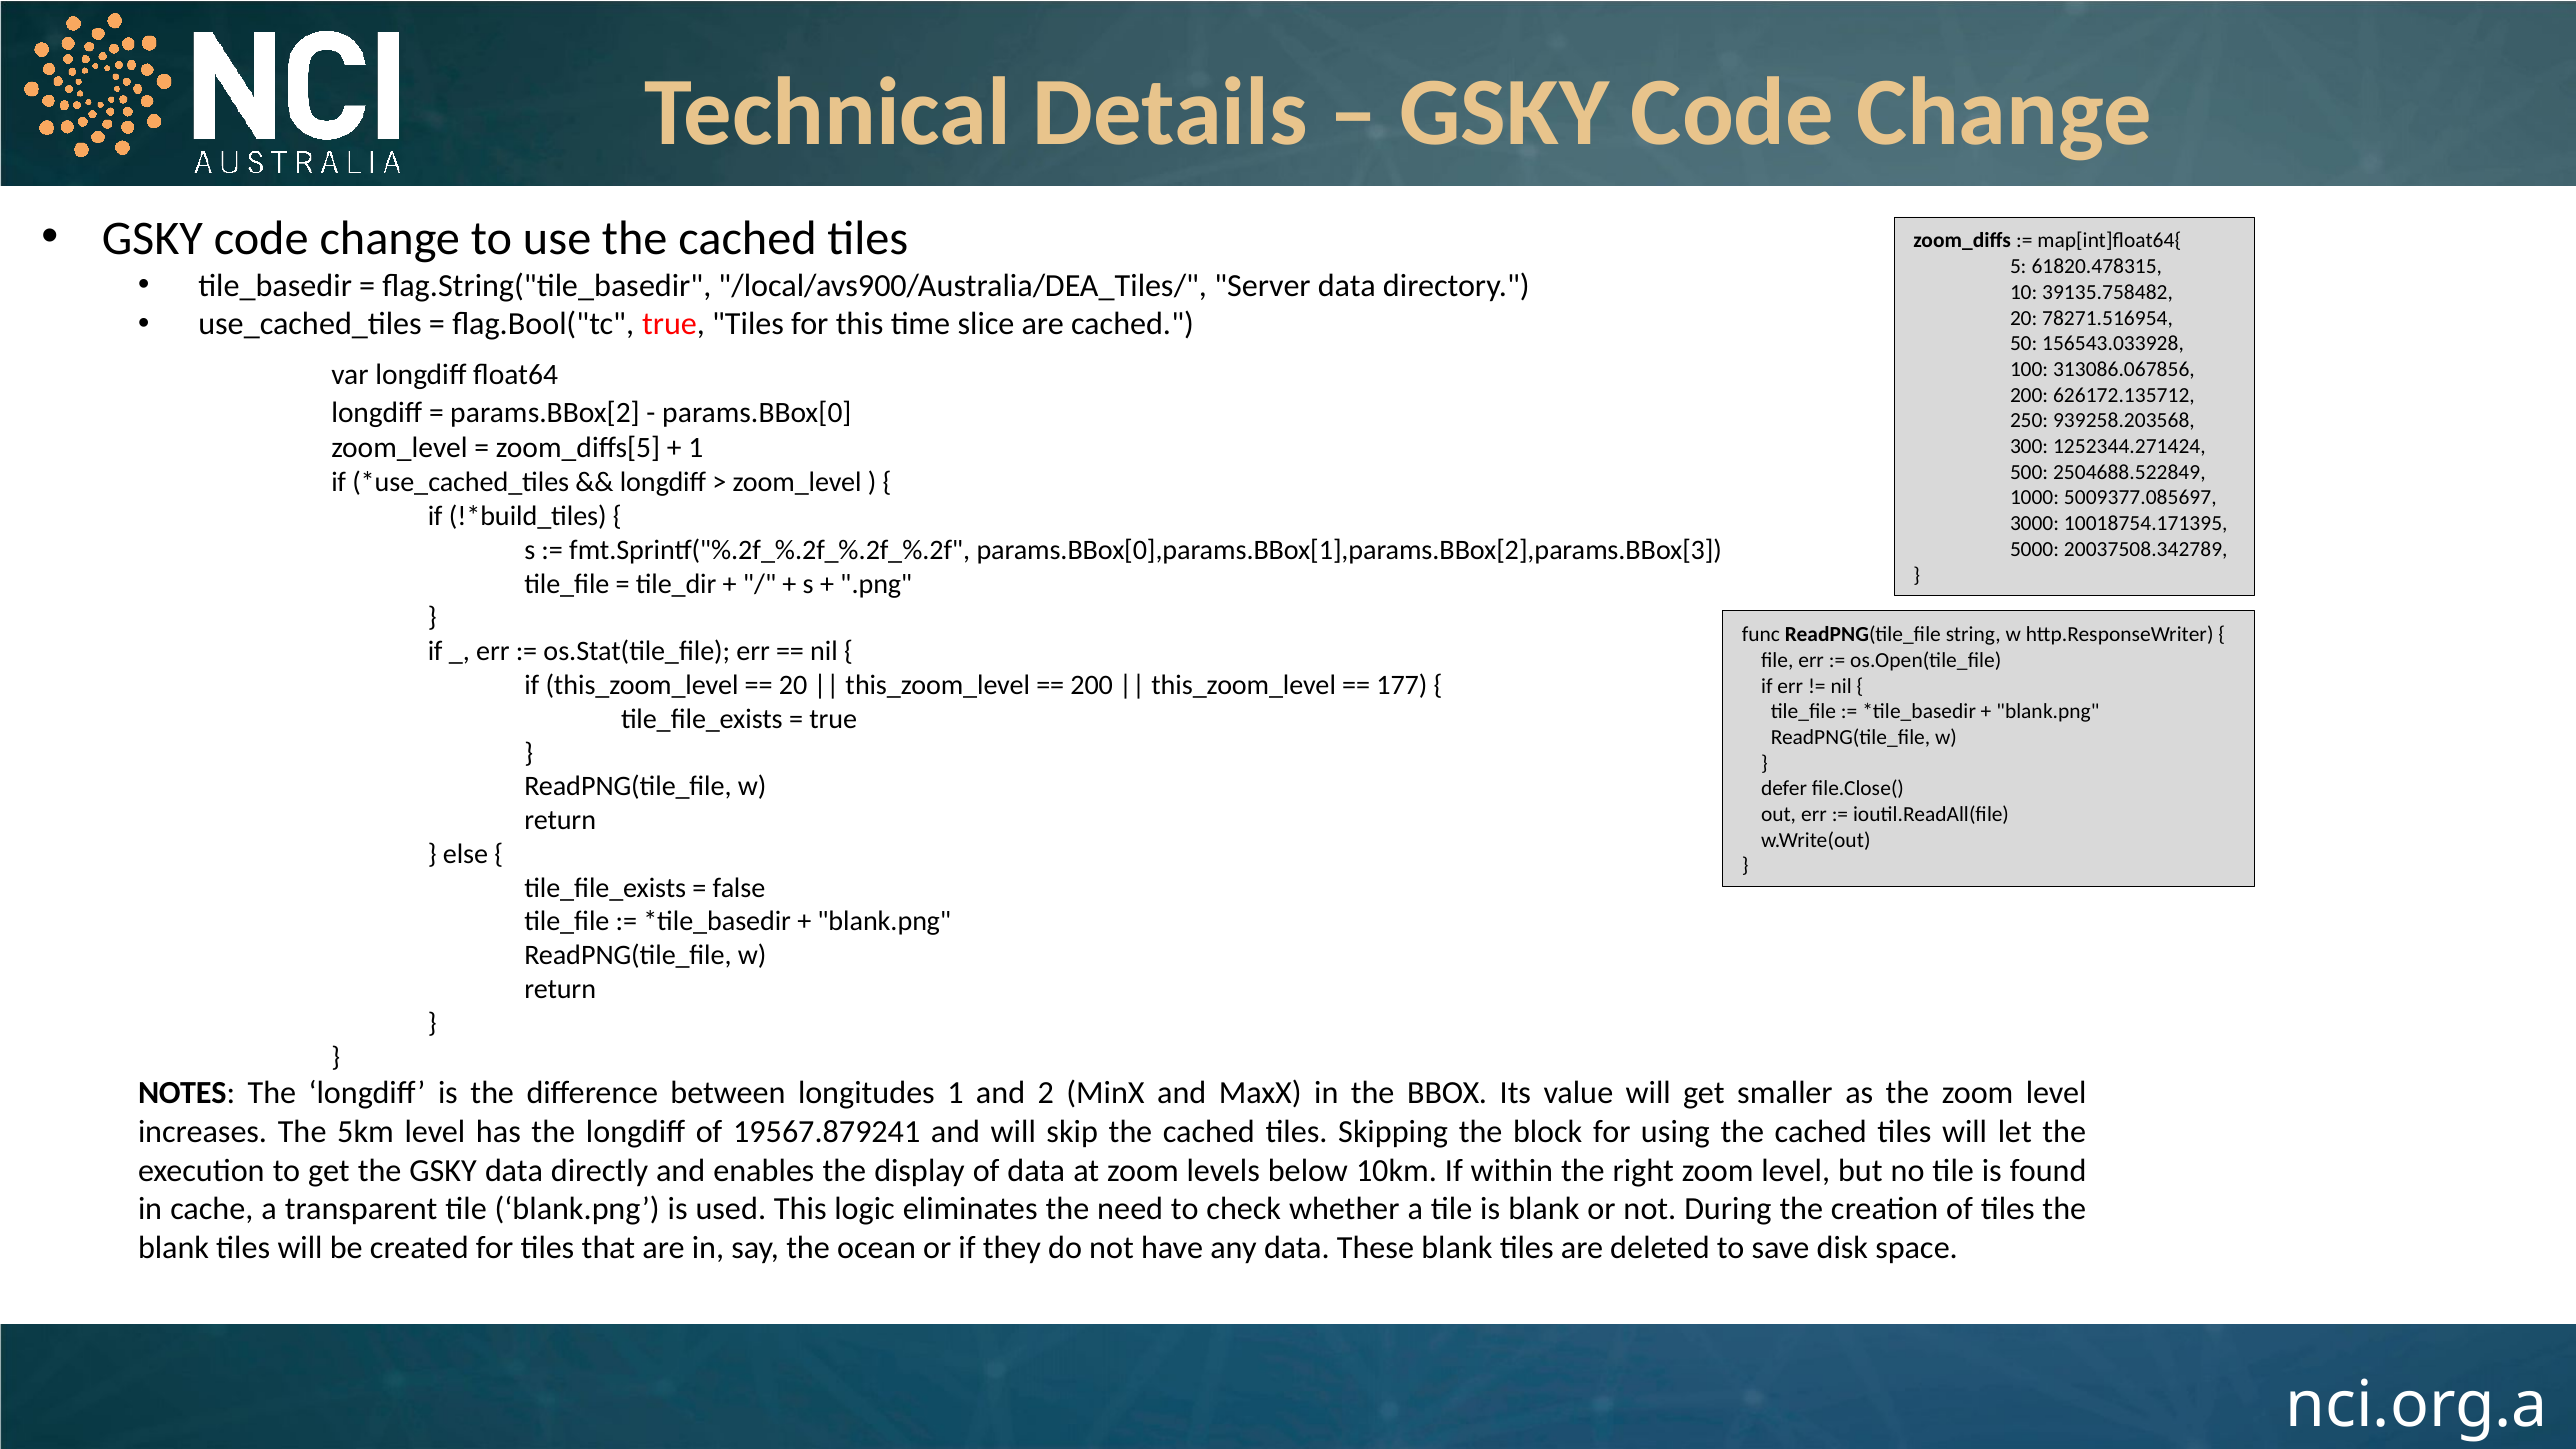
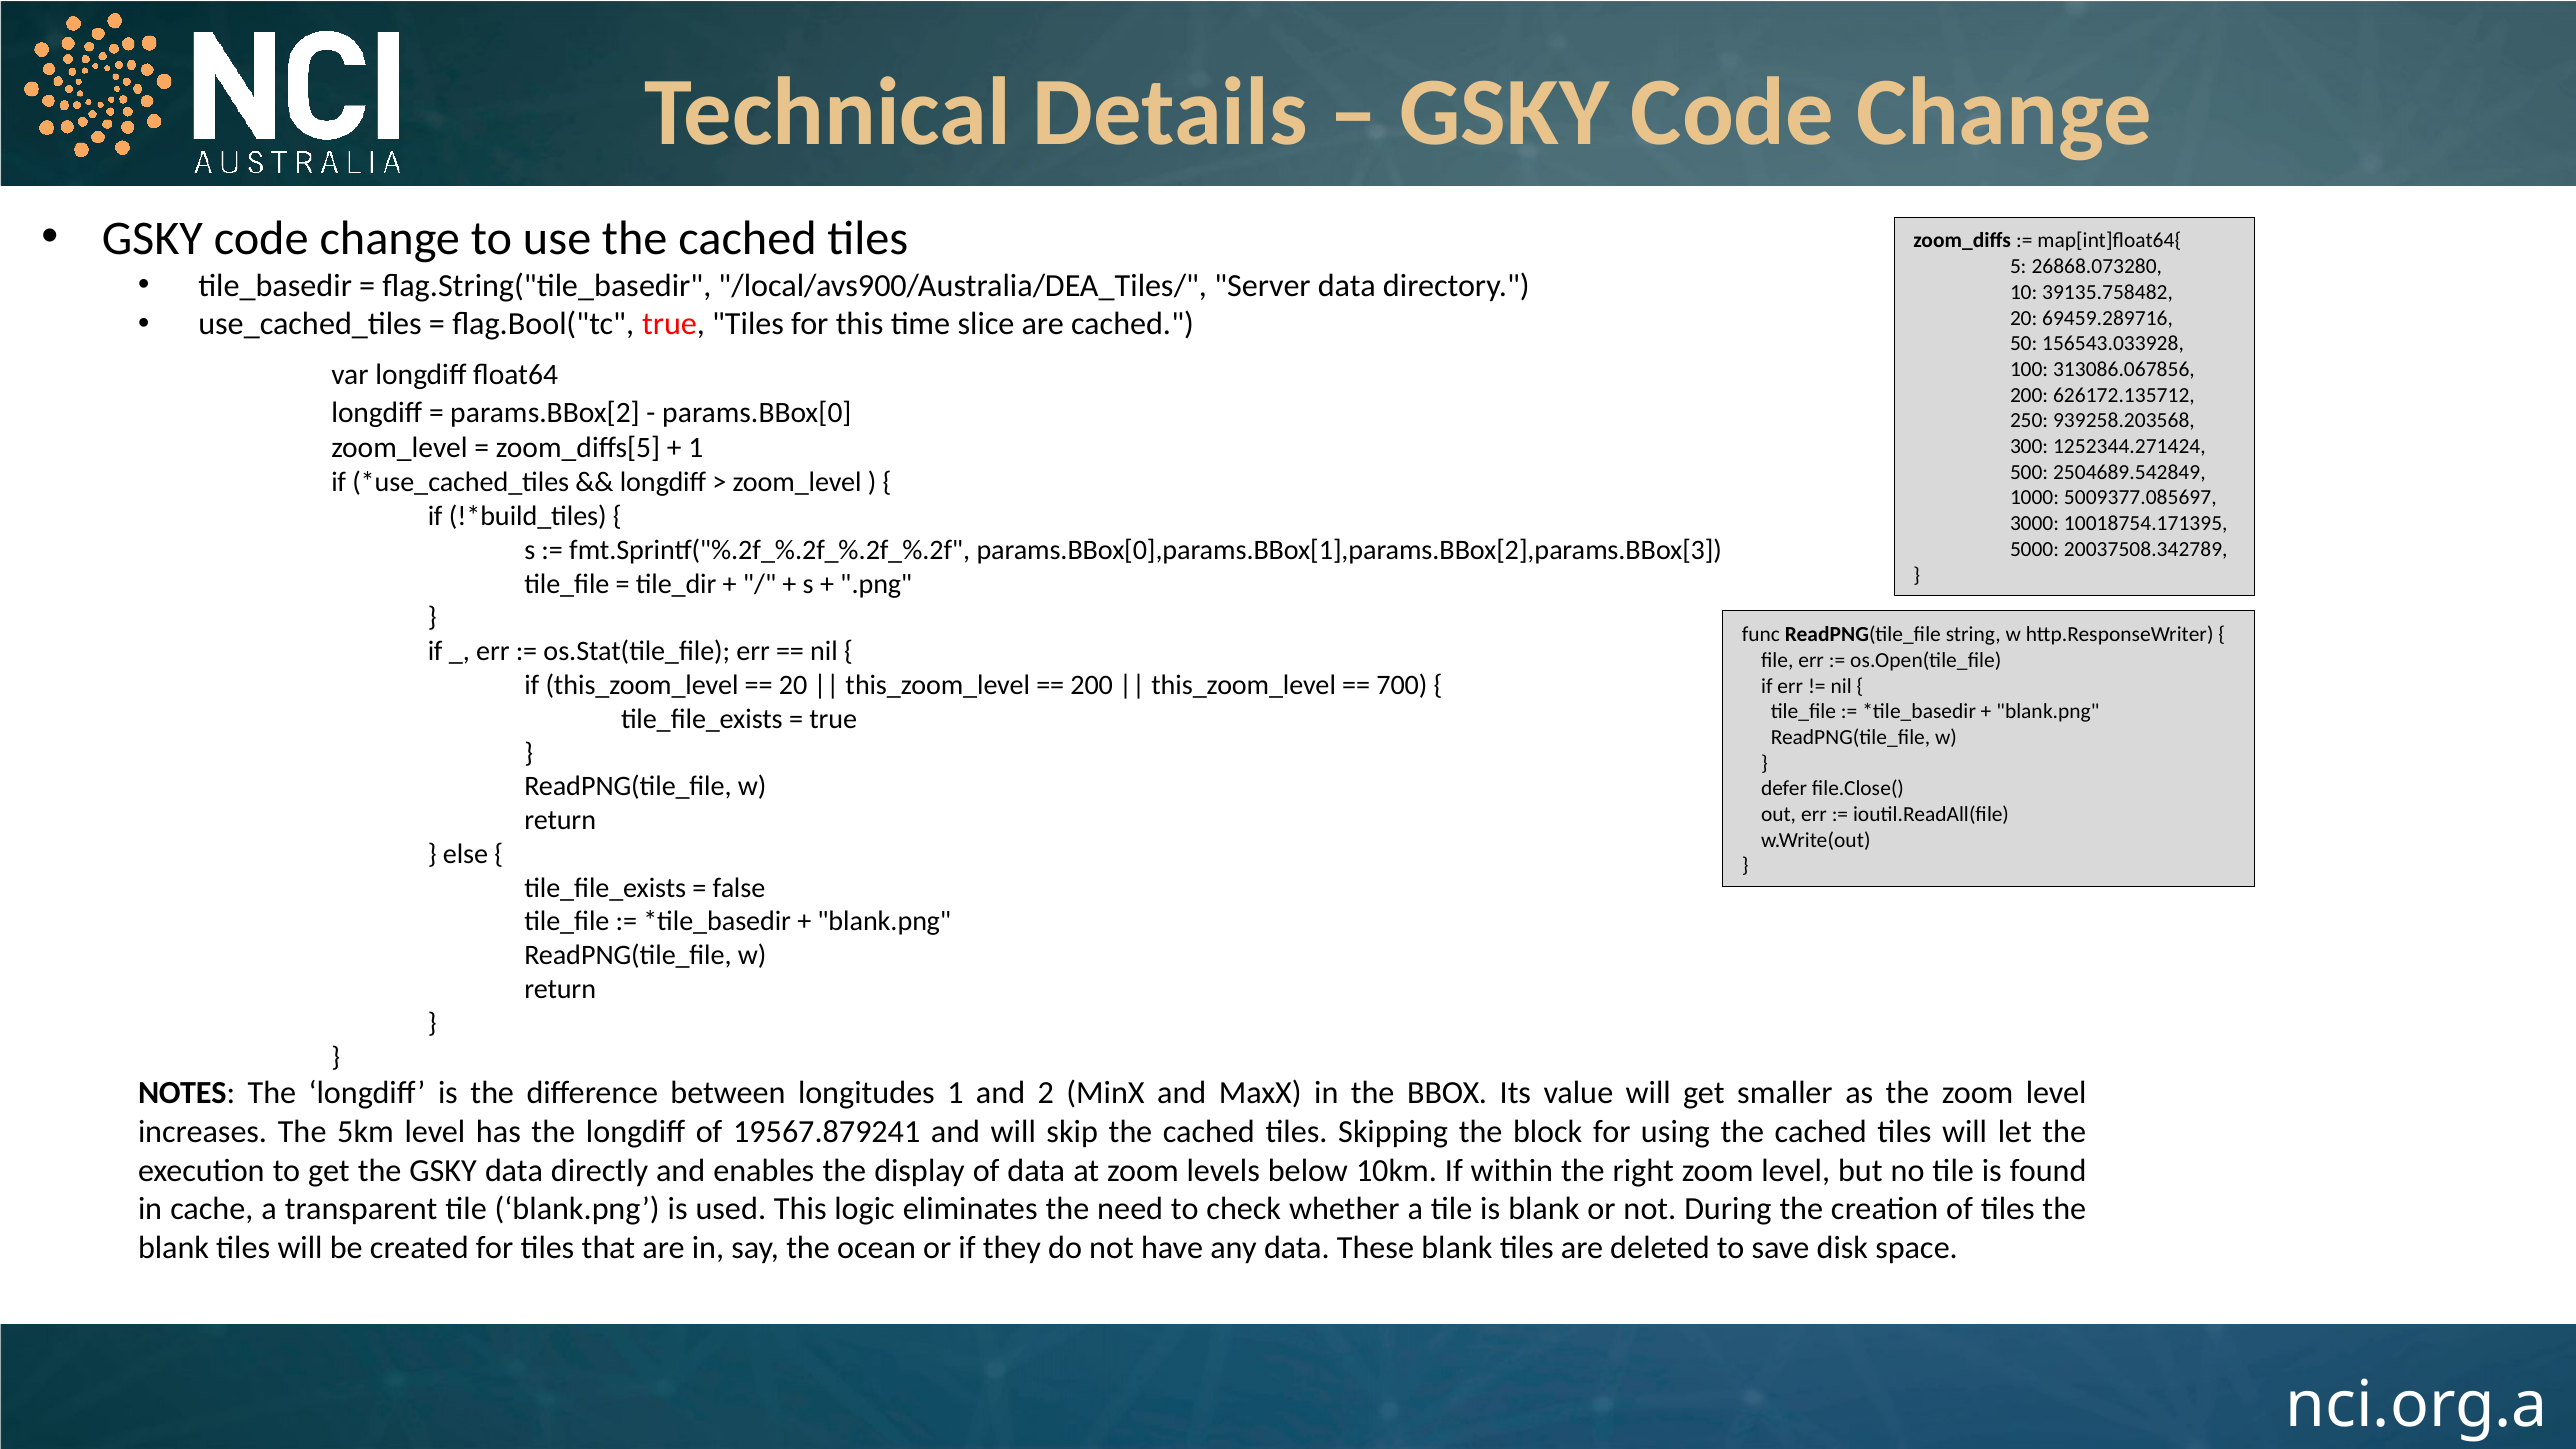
61820.478315: 61820.478315 -> 26868.073280
78271.516954: 78271.516954 -> 69459.289716
2504688.522849: 2504688.522849 -> 2504689.542849
177: 177 -> 700
